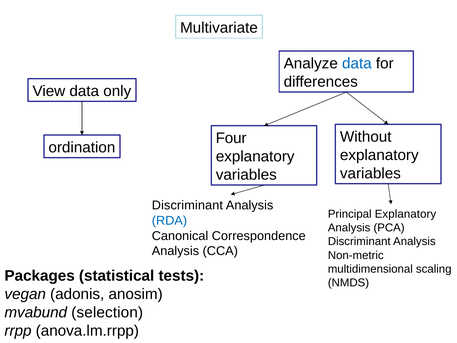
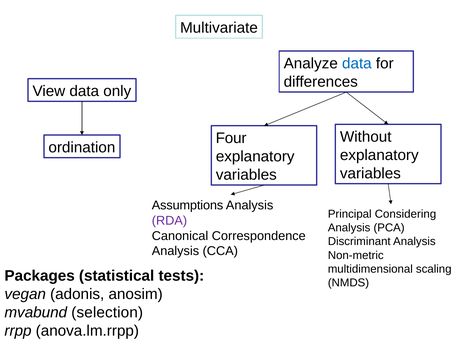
Discriminant at (187, 205): Discriminant -> Assumptions
Principal Explanatory: Explanatory -> Considering
RDA colour: blue -> purple
